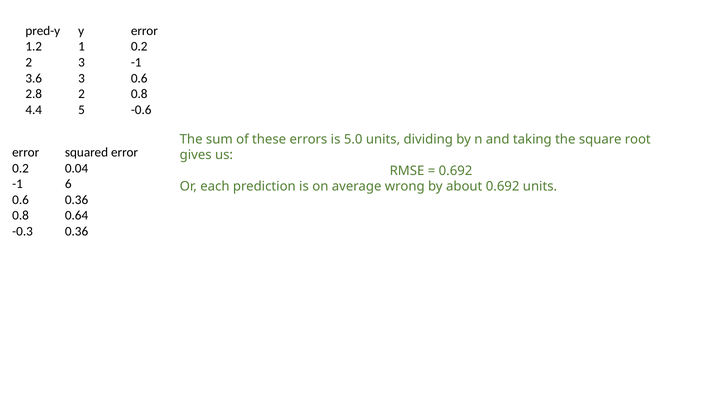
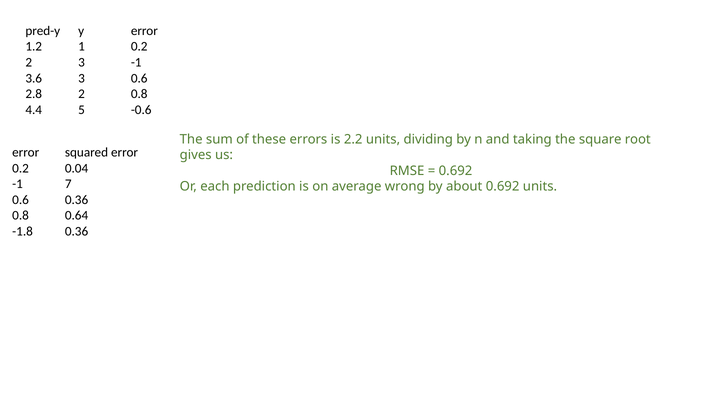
5.0: 5.0 -> 2.2
6: 6 -> 7
-0.3: -0.3 -> -1.8
